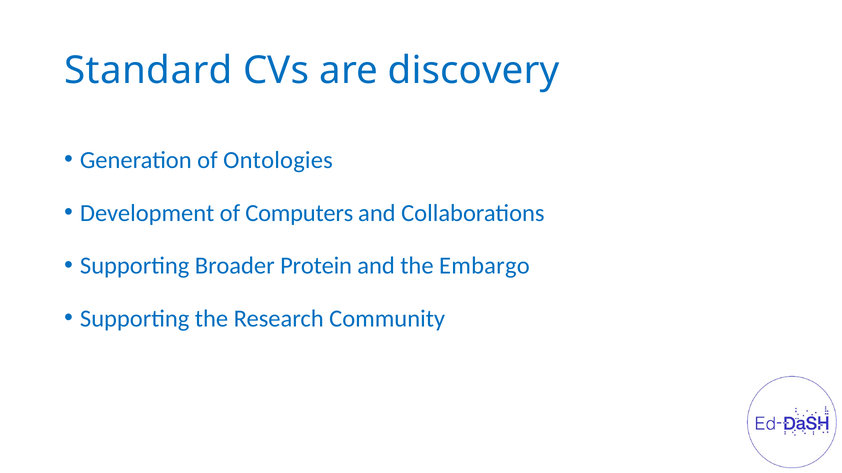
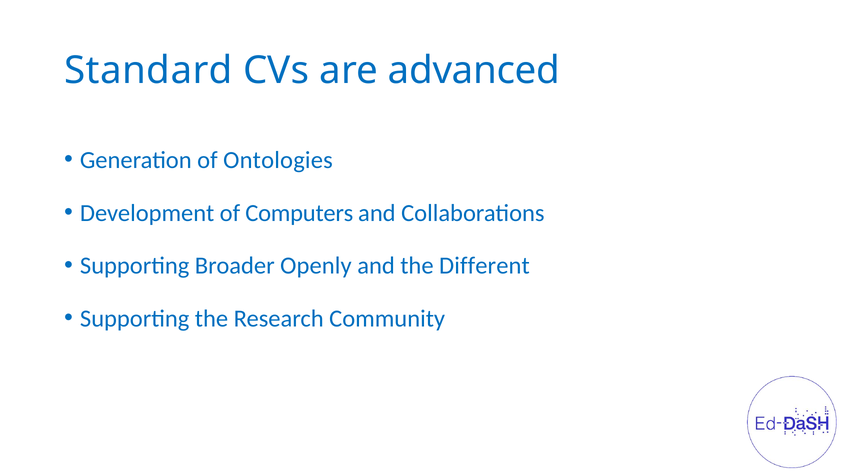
discovery: discovery -> advanced
Protein: Protein -> Openly
Embargo: Embargo -> Different
